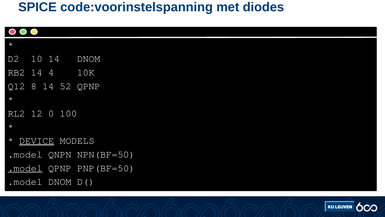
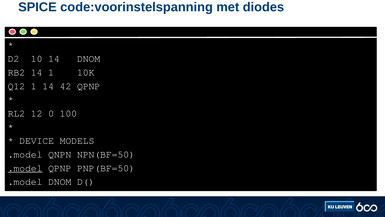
14 4: 4 -> 1
Q12 8: 8 -> 1
52: 52 -> 42
DEVICE underline: present -> none
